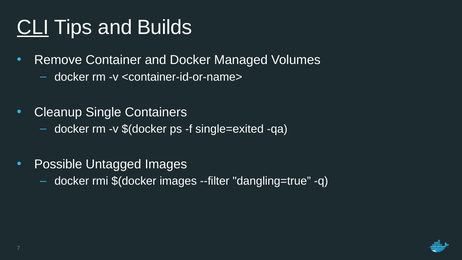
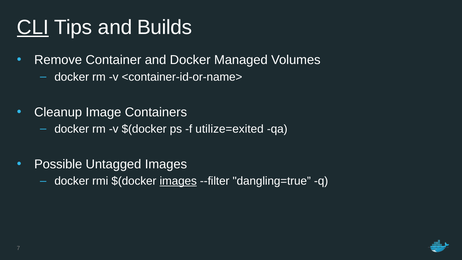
Single: Single -> Image
single=exited: single=exited -> utilize=exited
images at (178, 181) underline: none -> present
